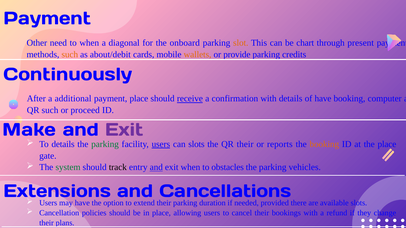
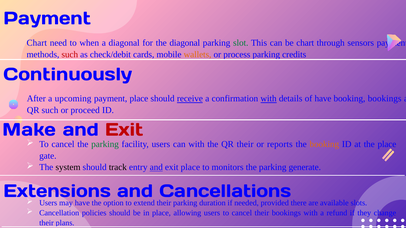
Other at (37, 43): Other -> Chart
the onboard: onboard -> diagonal
slot colour: orange -> green
present: present -> sensors
such at (70, 55) colour: orange -> red
about/debit: about/debit -> check/debit
provide: provide -> process
additional: additional -> upcoming
with at (269, 99) underline: none -> present
booking computer: computer -> bookings
Exit at (124, 130) colour: purple -> red
details at (63, 144): details -> cancel
users at (161, 144) underline: present -> none
can slots: slots -> with
system colour: green -> black
exit when: when -> place
obstacles: obstacles -> monitors
vehicles: vehicles -> generate
